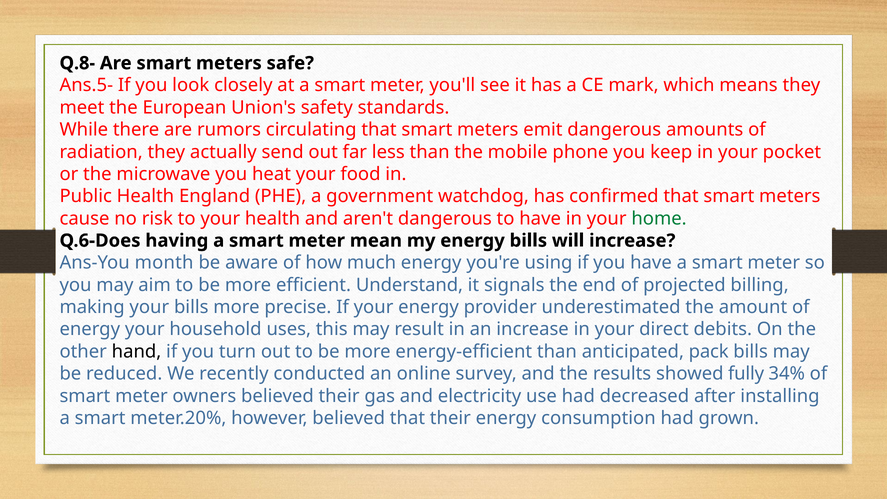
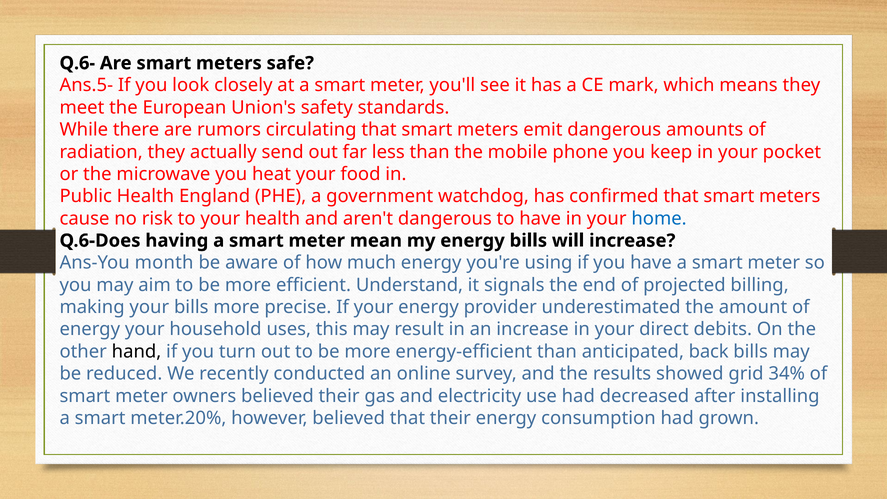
Q.8-: Q.8- -> Q.6-
home colour: green -> blue
pack: pack -> back
fully: fully -> grid
